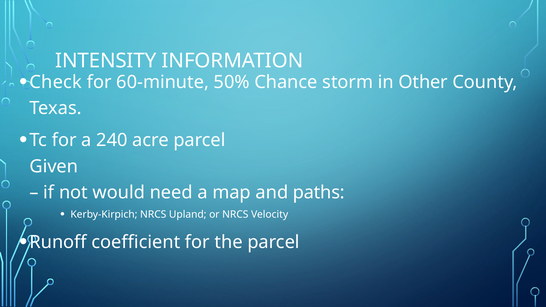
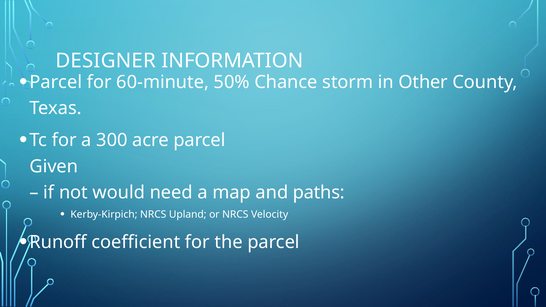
INTENSITY: INTENSITY -> DESIGNER
Check at (56, 82): Check -> Parcel
240: 240 -> 300
